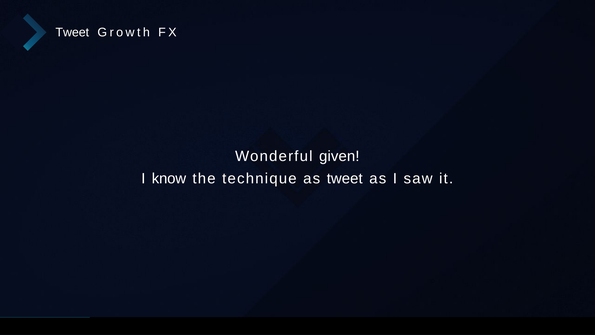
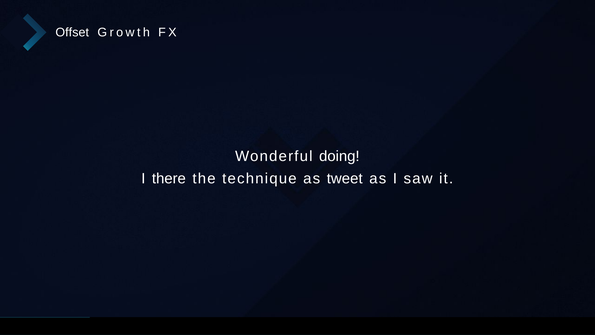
Tweet at (72, 32): Tweet -> Offset
given: given -> doing
know: know -> there
